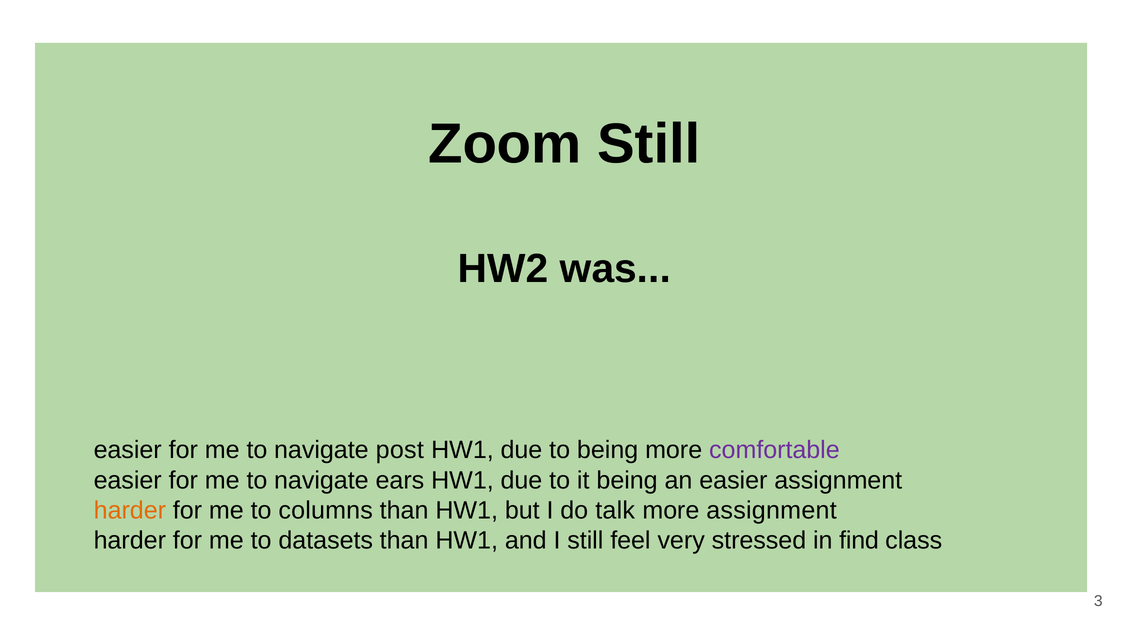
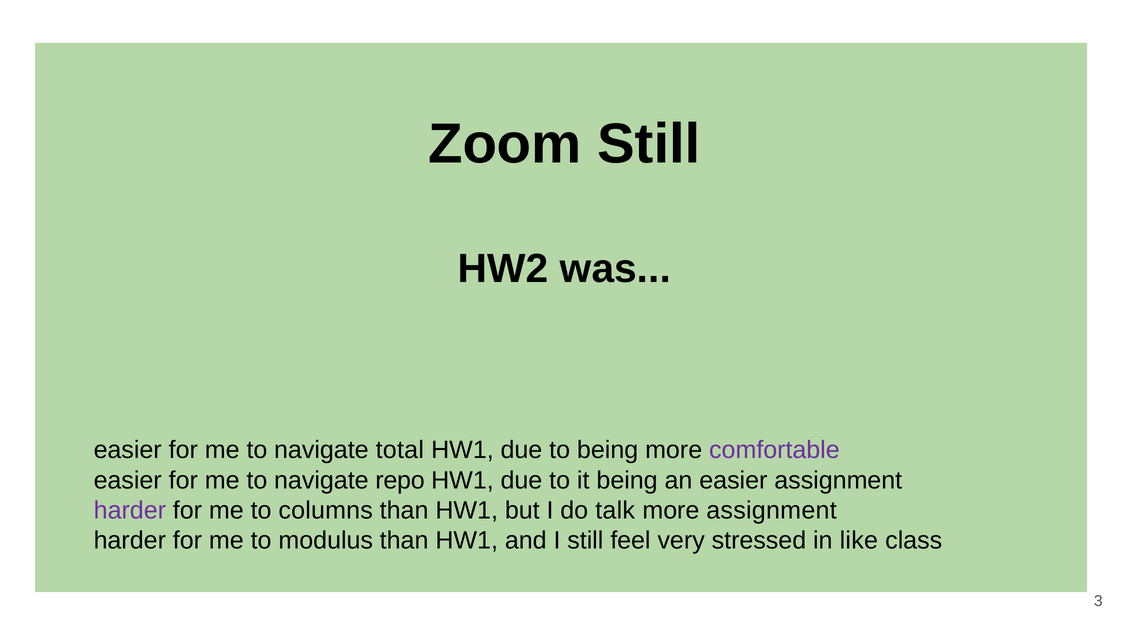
post: post -> total
ears: ears -> repo
harder at (130, 510) colour: orange -> purple
datasets: datasets -> modulus
find: find -> like
